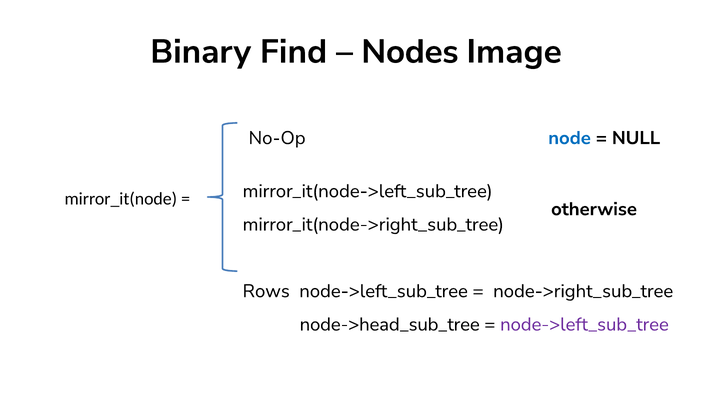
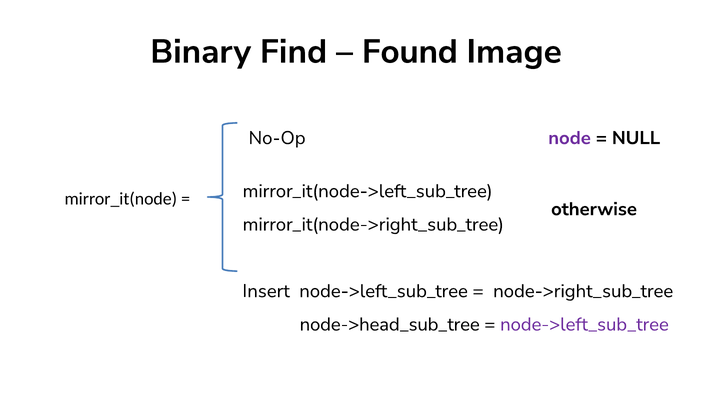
Nodes: Nodes -> Found
node colour: blue -> purple
Rows: Rows -> Insert
